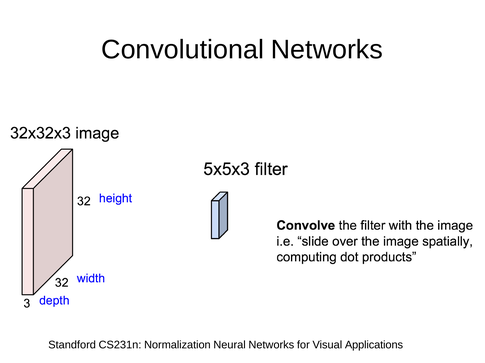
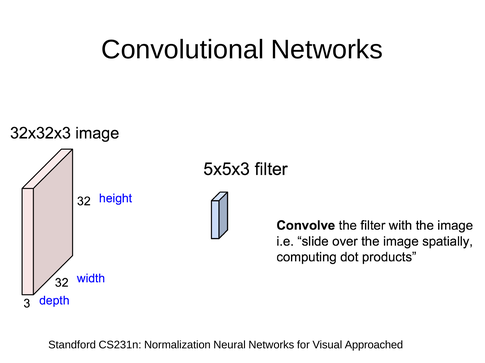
Applications: Applications -> Approached
